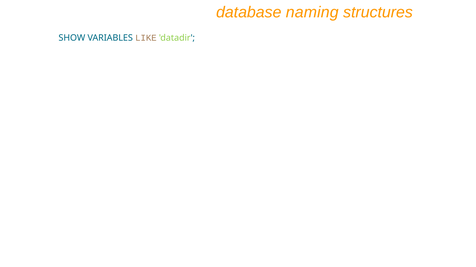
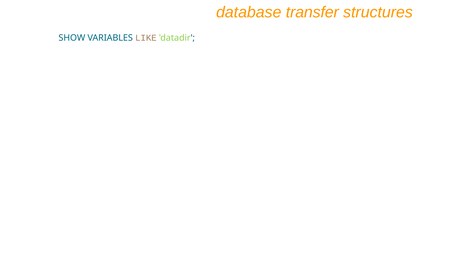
naming: naming -> transfer
